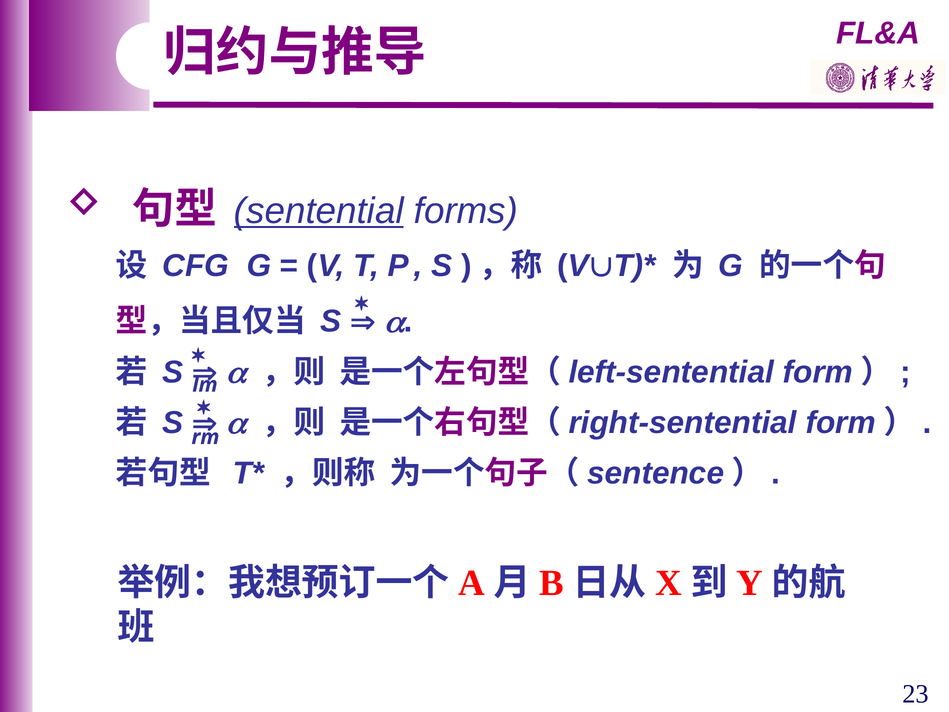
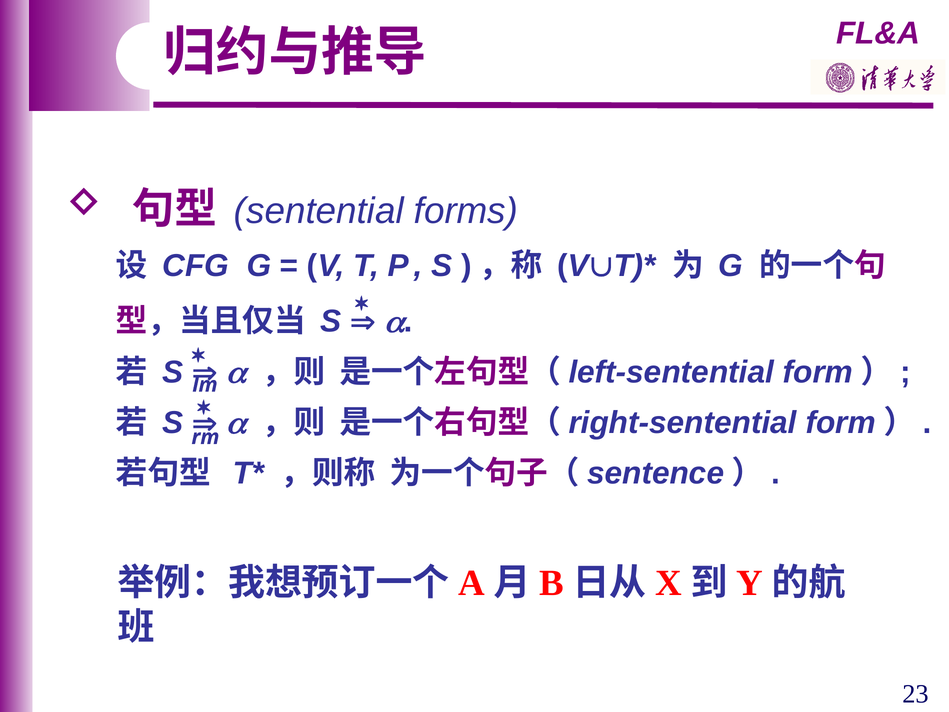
sentential underline: present -> none
